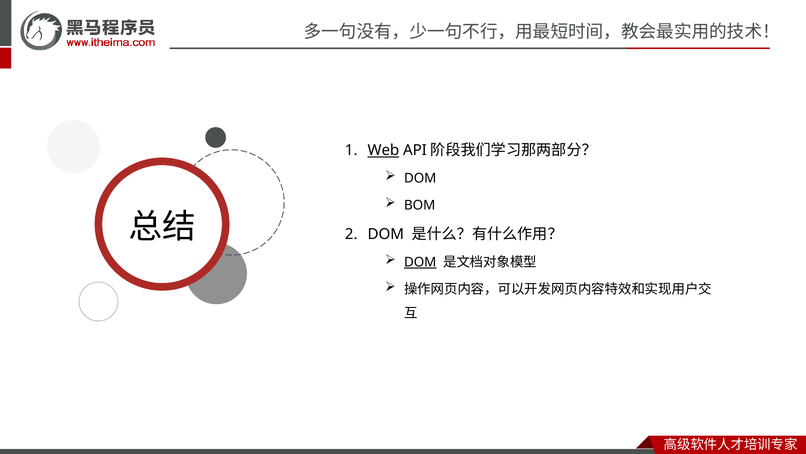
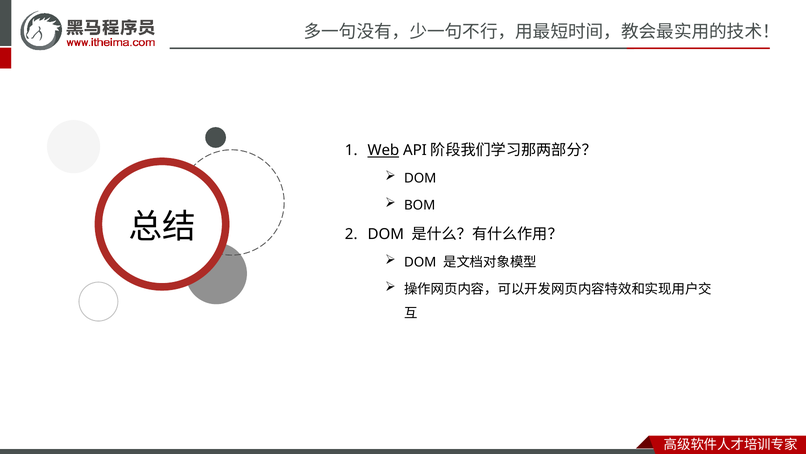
DOM at (420, 262) underline: present -> none
